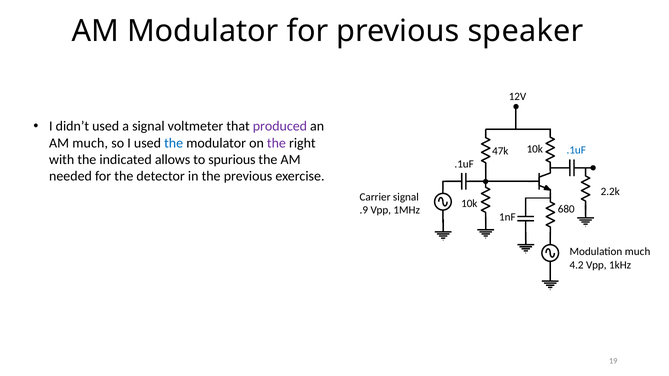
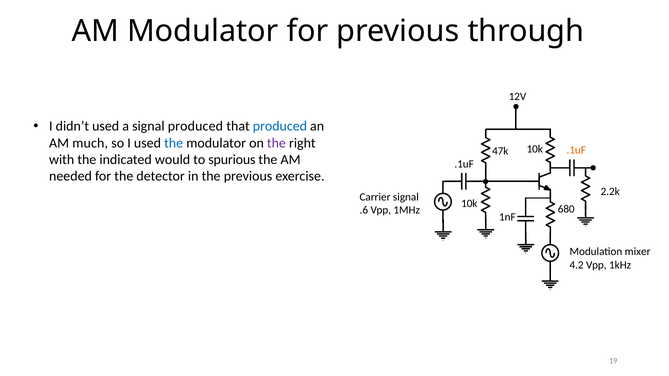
speaker: speaker -> through
signal voltmeter: voltmeter -> produced
produced at (280, 126) colour: purple -> blue
.1uF at (576, 150) colour: blue -> orange
allows: allows -> would
.9: .9 -> .6
Modulation much: much -> mixer
